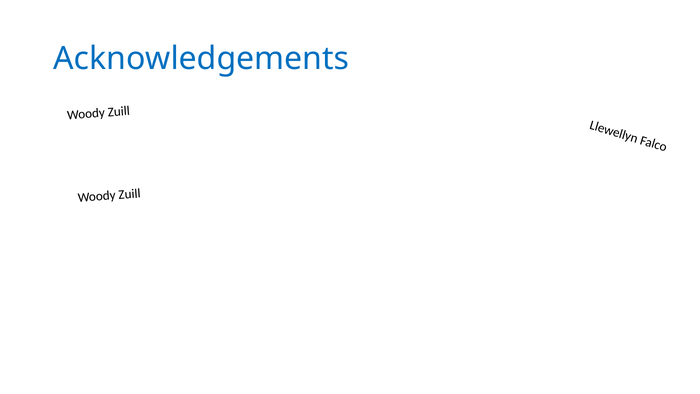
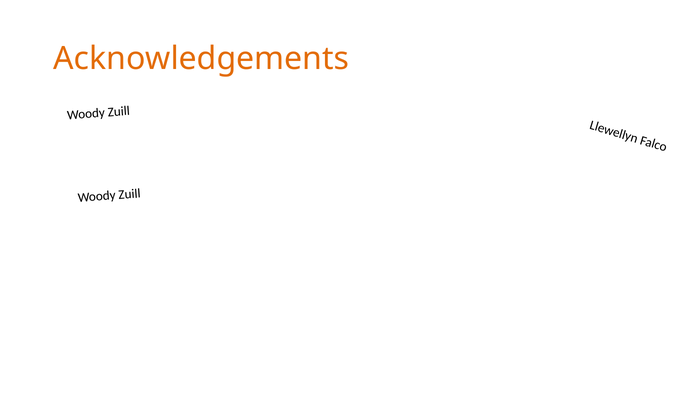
Acknowledgements colour: blue -> orange
